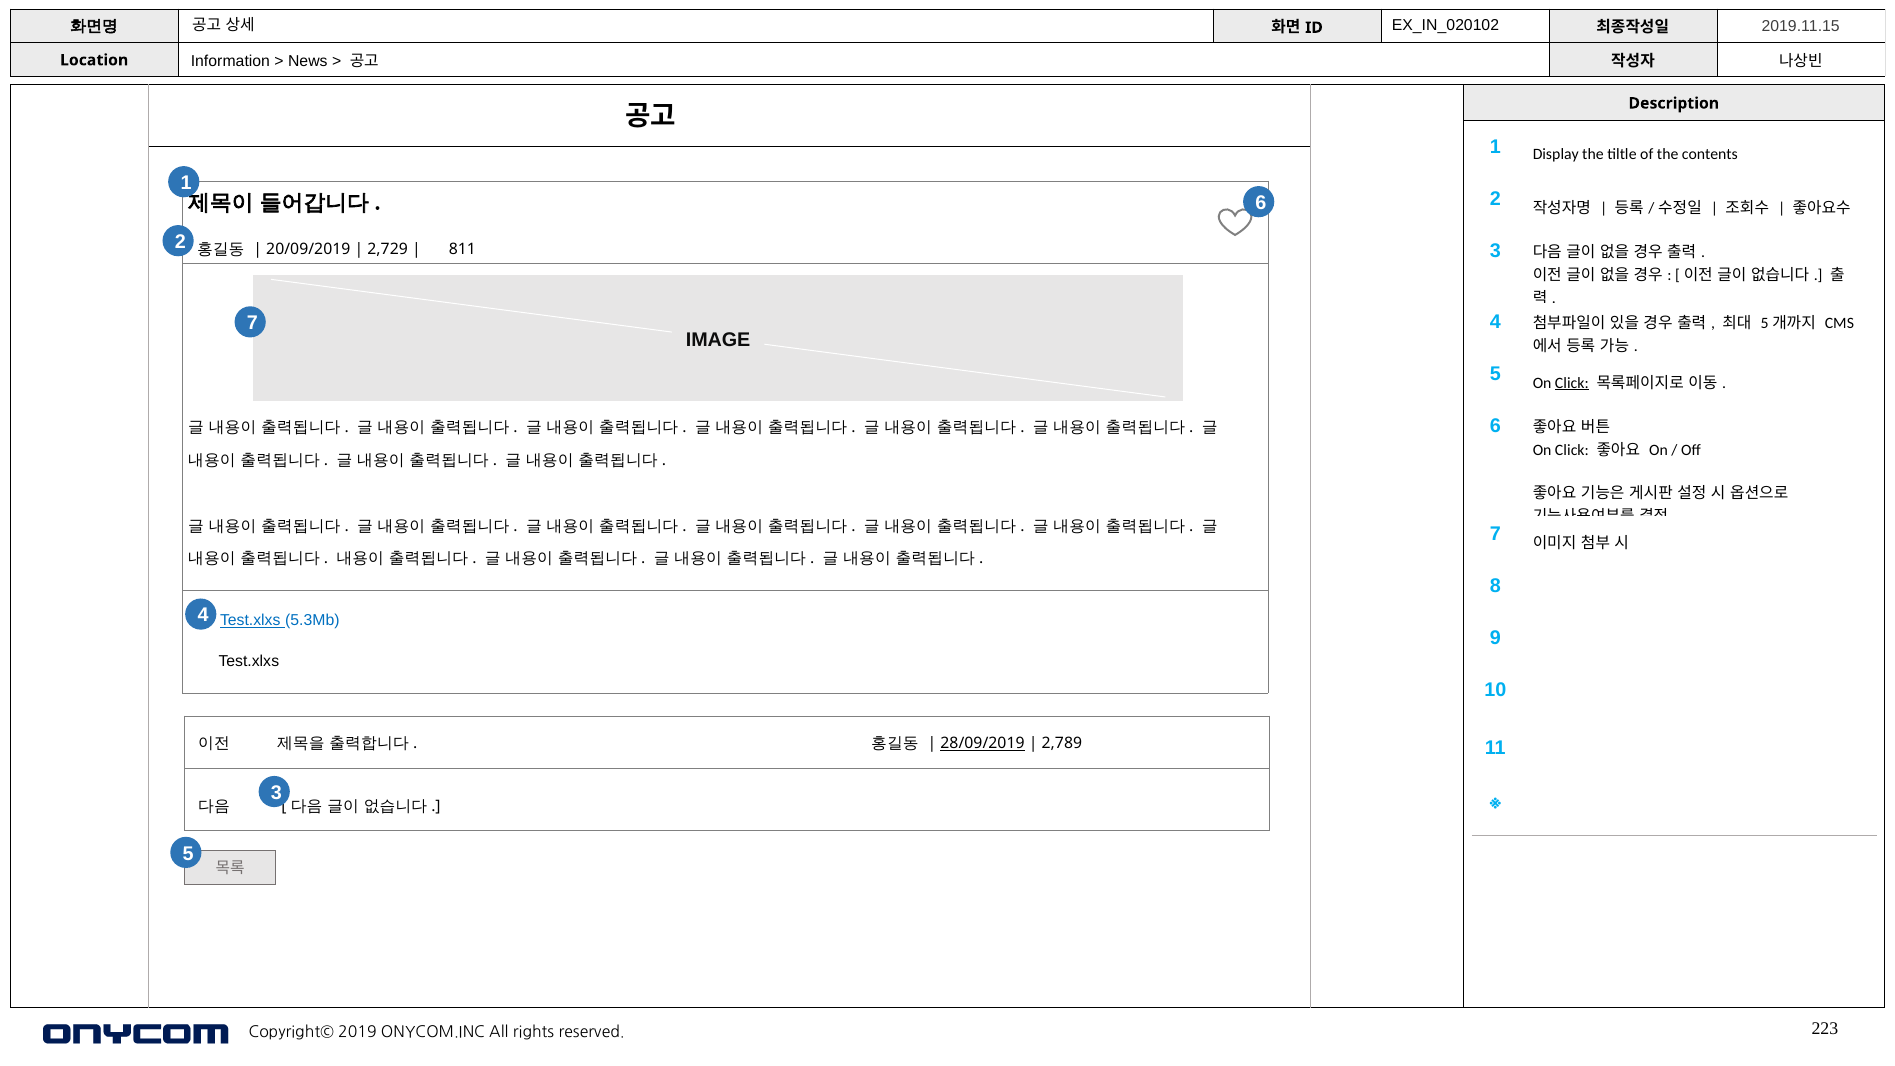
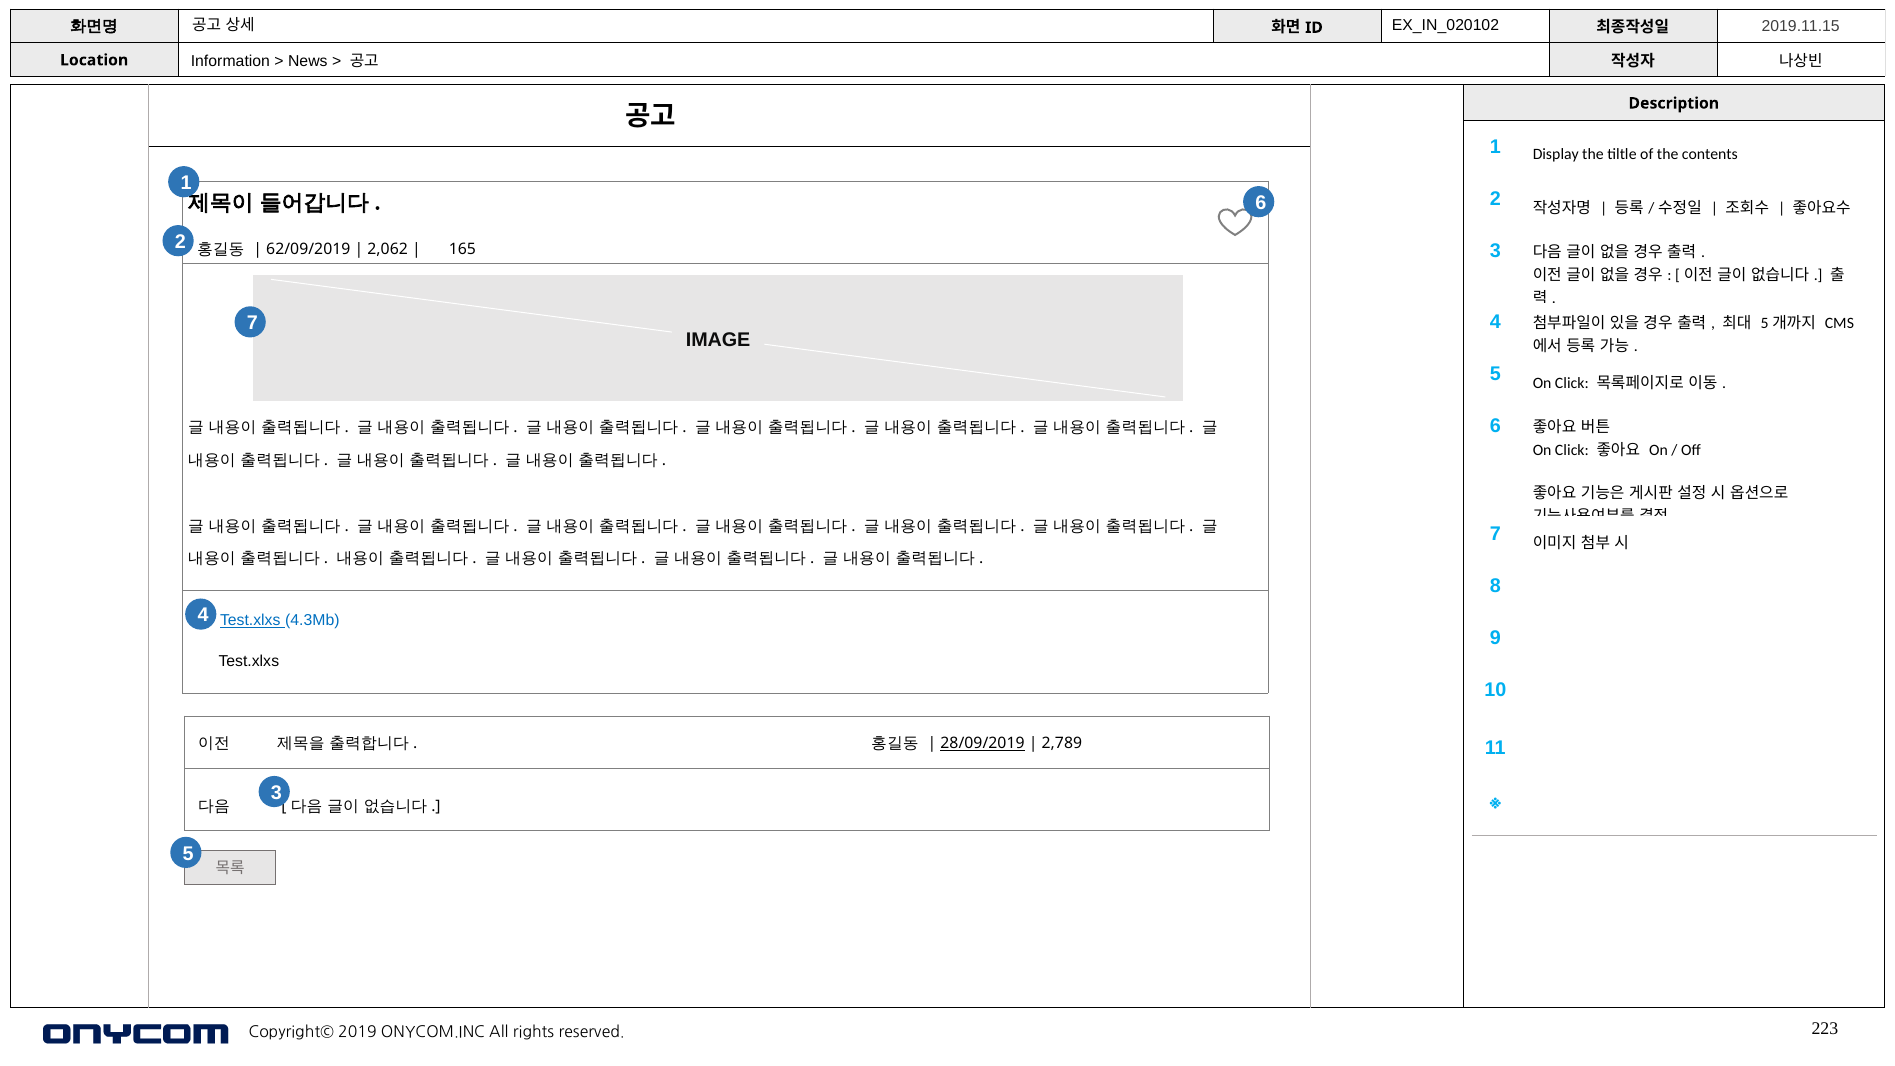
20/09/2019: 20/09/2019 -> 62/09/2019
2,729: 2,729 -> 2,062
811: 811 -> 165
Click at (1572, 383) underline: present -> none
5.3Mb: 5.3Mb -> 4.3Mb
